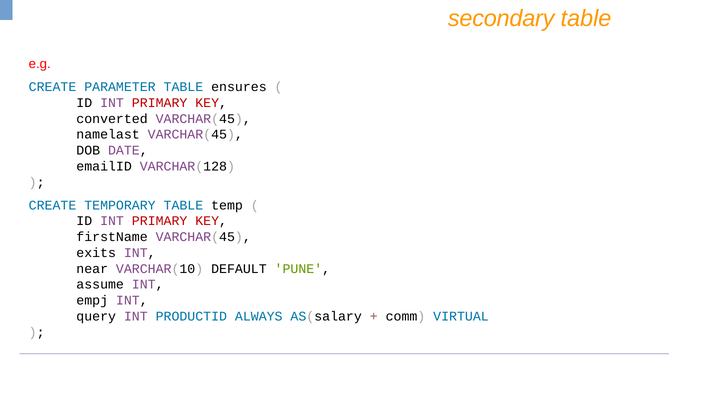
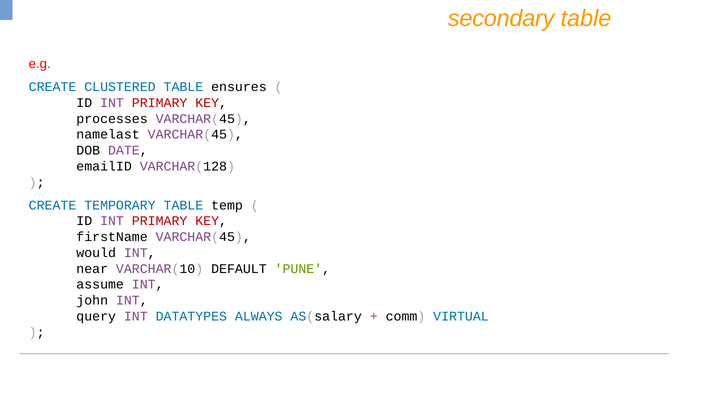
PARAMETER: PARAMETER -> CLUSTERED
converted: converted -> processes
exits: exits -> would
empj: empj -> john
PRODUCTID: PRODUCTID -> DATATYPES
